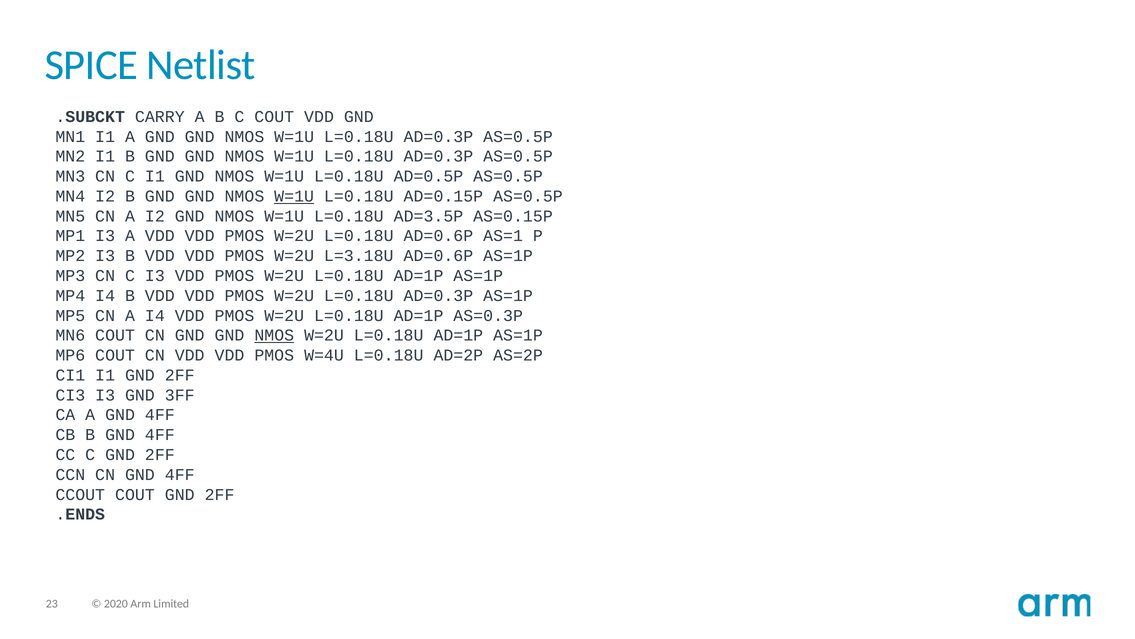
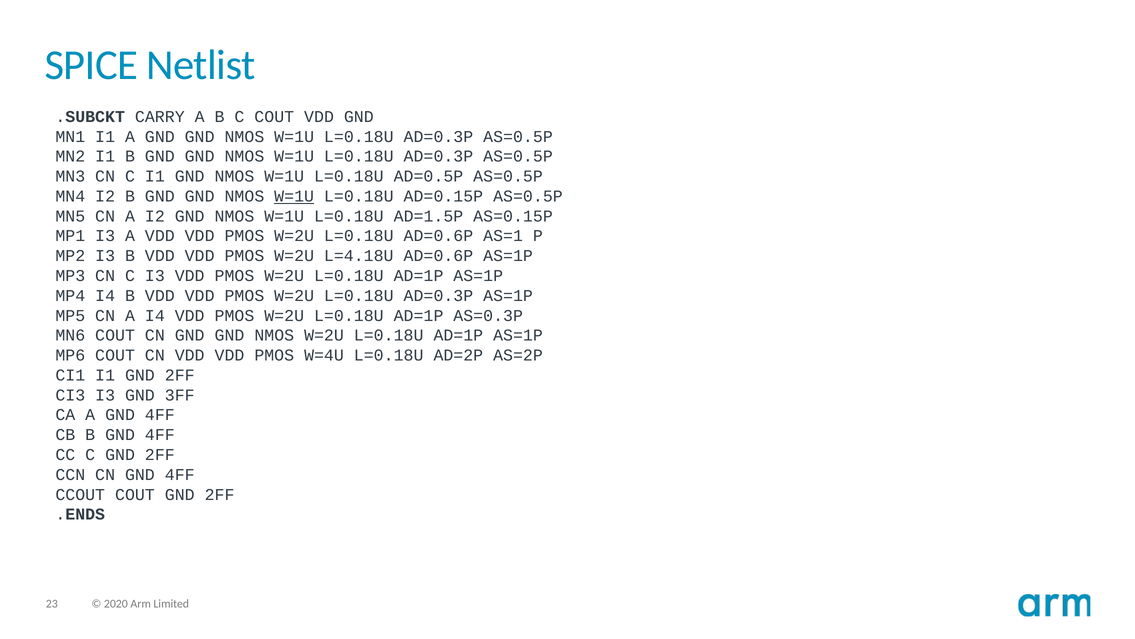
AD=3.5P: AD=3.5P -> AD=1.5P
L=3.18U: L=3.18U -> L=4.18U
NMOS at (274, 335) underline: present -> none
